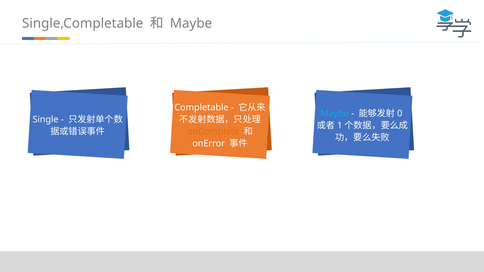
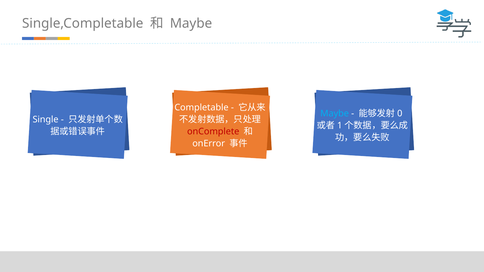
onComplete colour: orange -> red
